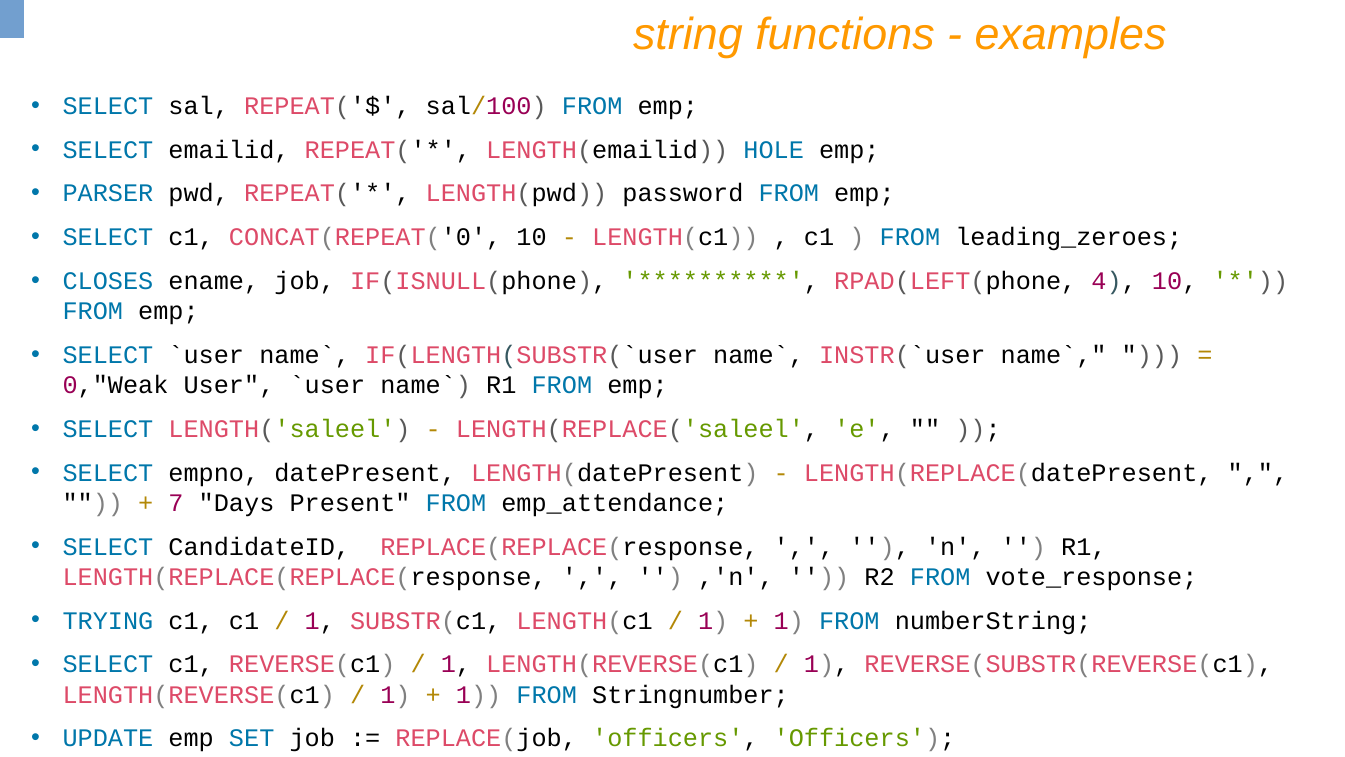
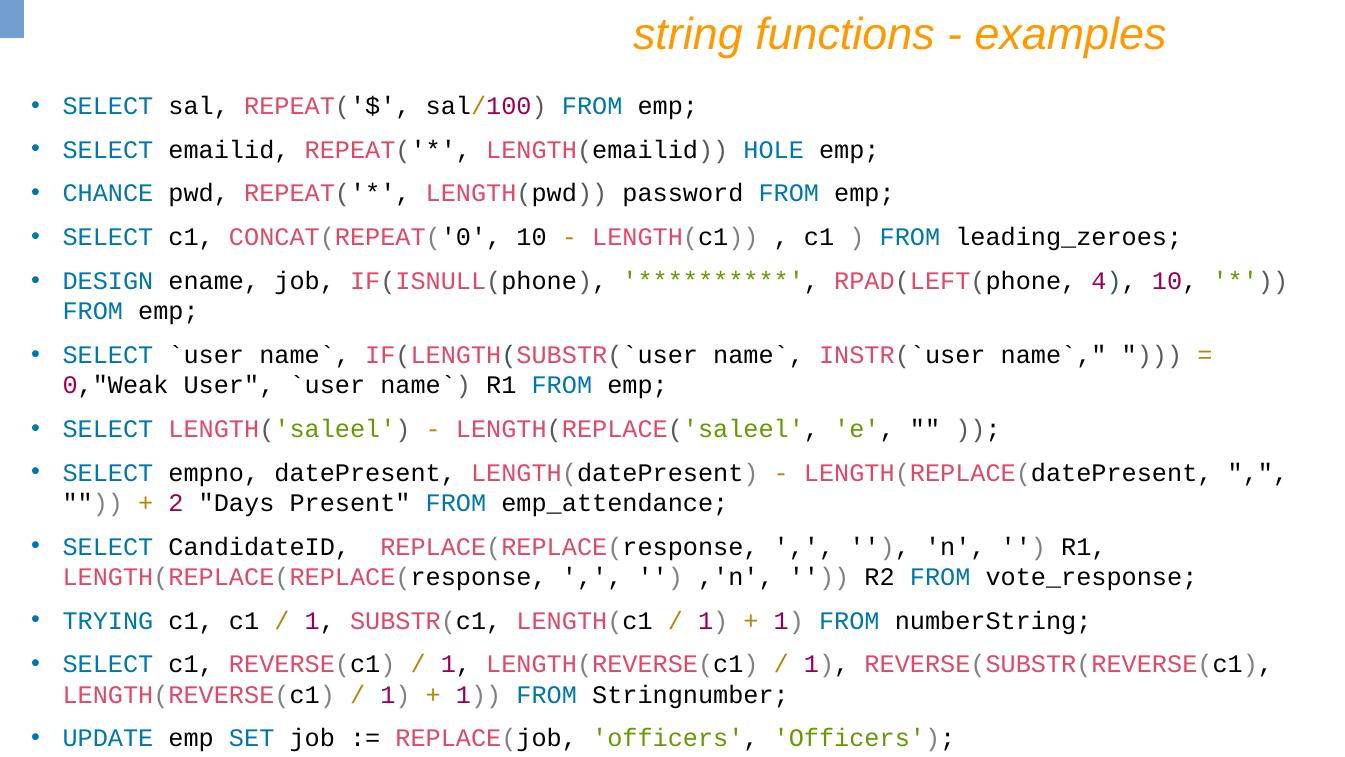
PARSER: PARSER -> CHANCE
CLOSES: CLOSES -> DESIGN
7: 7 -> 2
